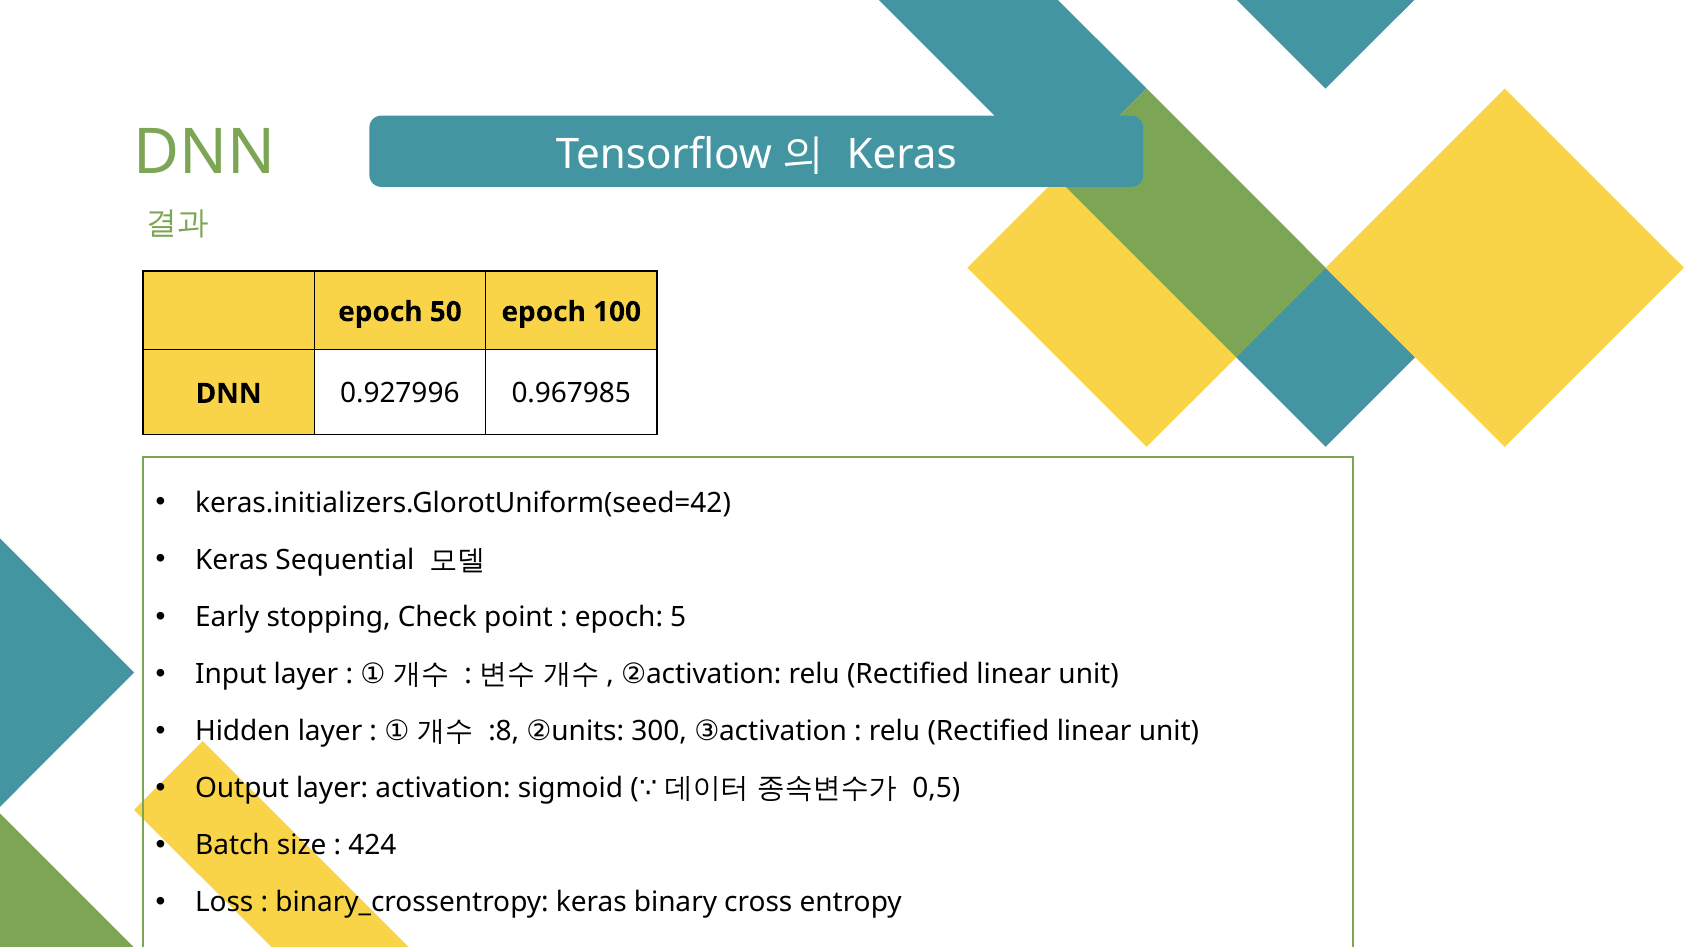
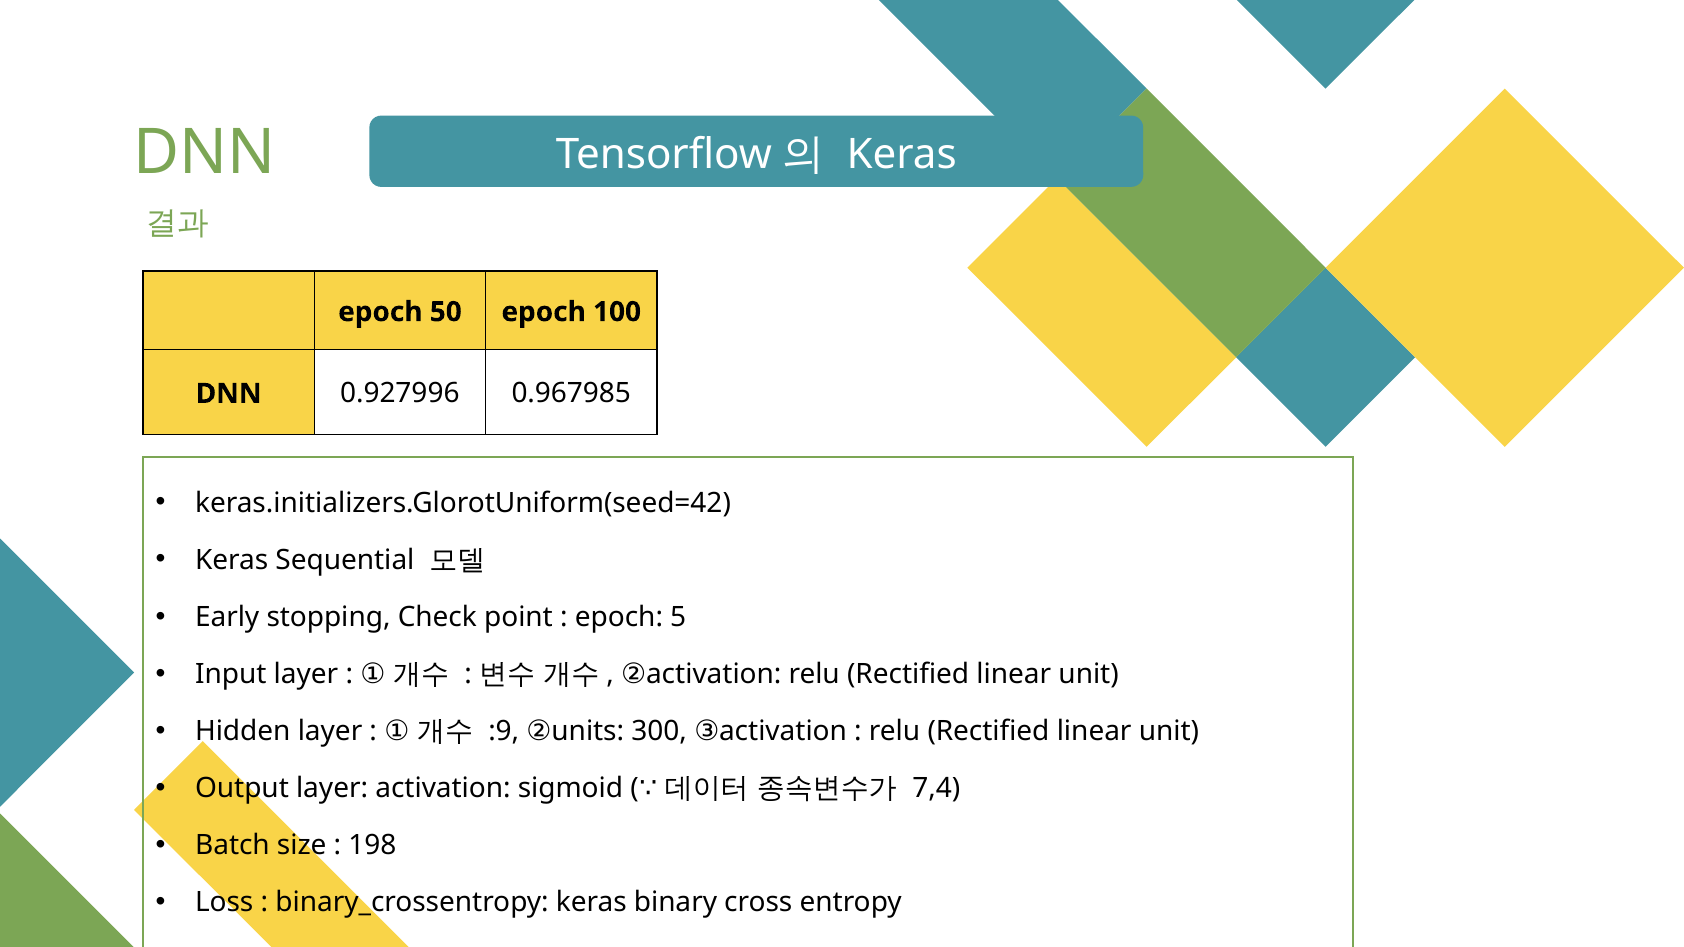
:8: :8 -> :9
0,5: 0,5 -> 7,4
424: 424 -> 198
